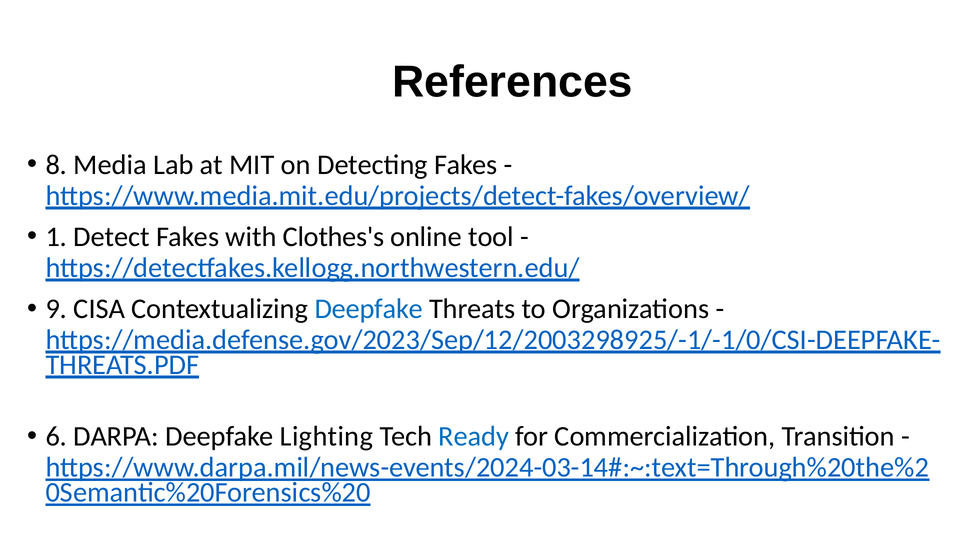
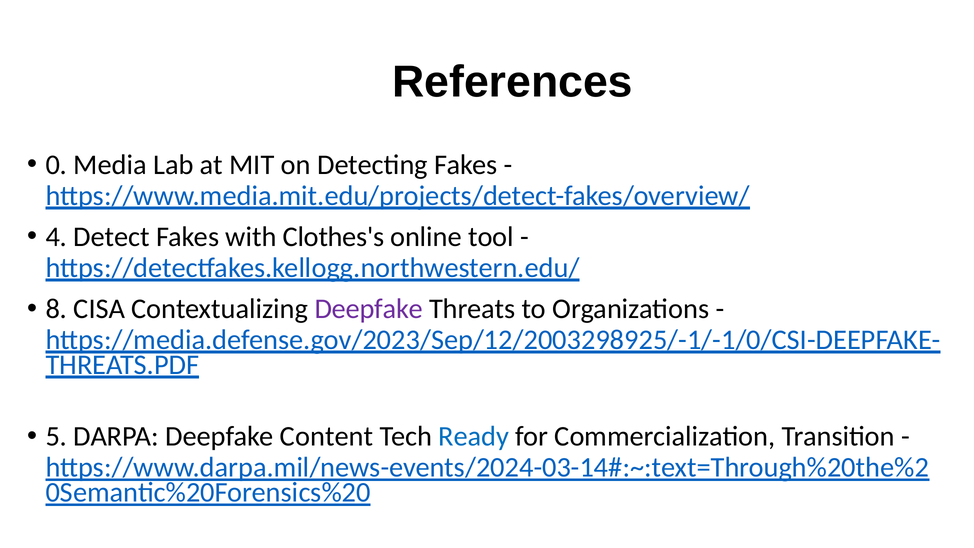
8: 8 -> 0
1: 1 -> 4
9: 9 -> 8
Deepfake at (369, 309) colour: blue -> purple
6: 6 -> 5
Lighting: Lighting -> Content
